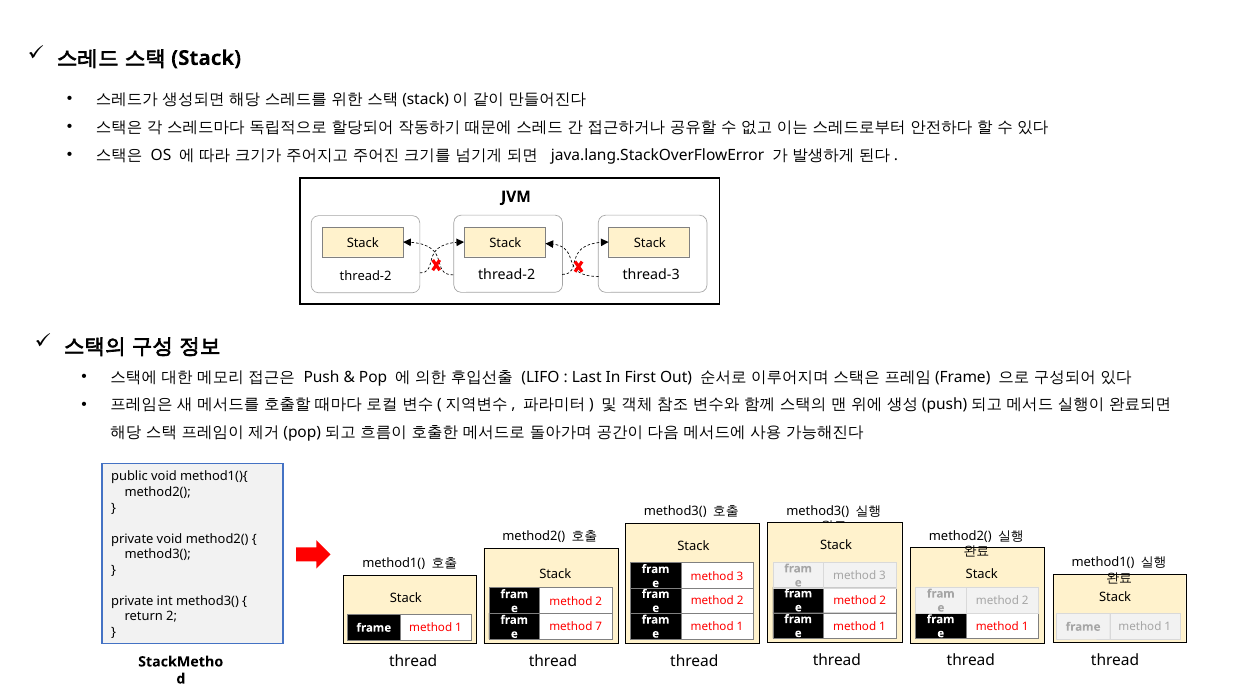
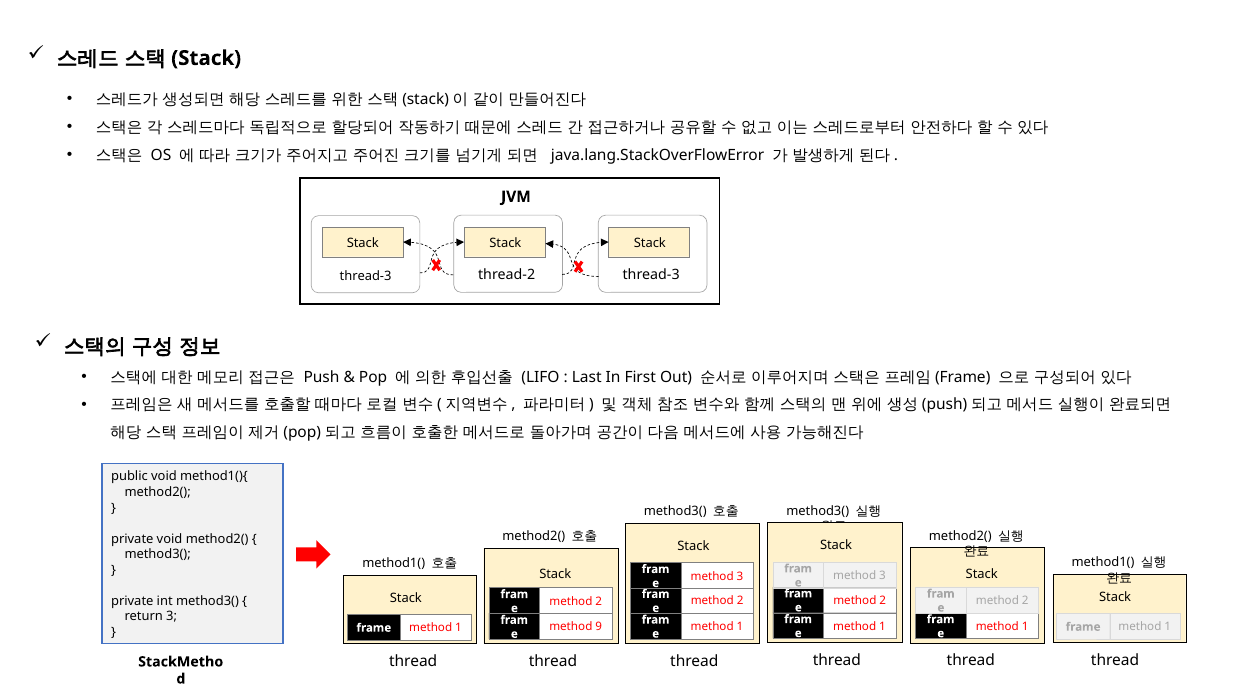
thread-2 at (366, 276): thread-2 -> thread-3
return 2: 2 -> 3
7: 7 -> 9
